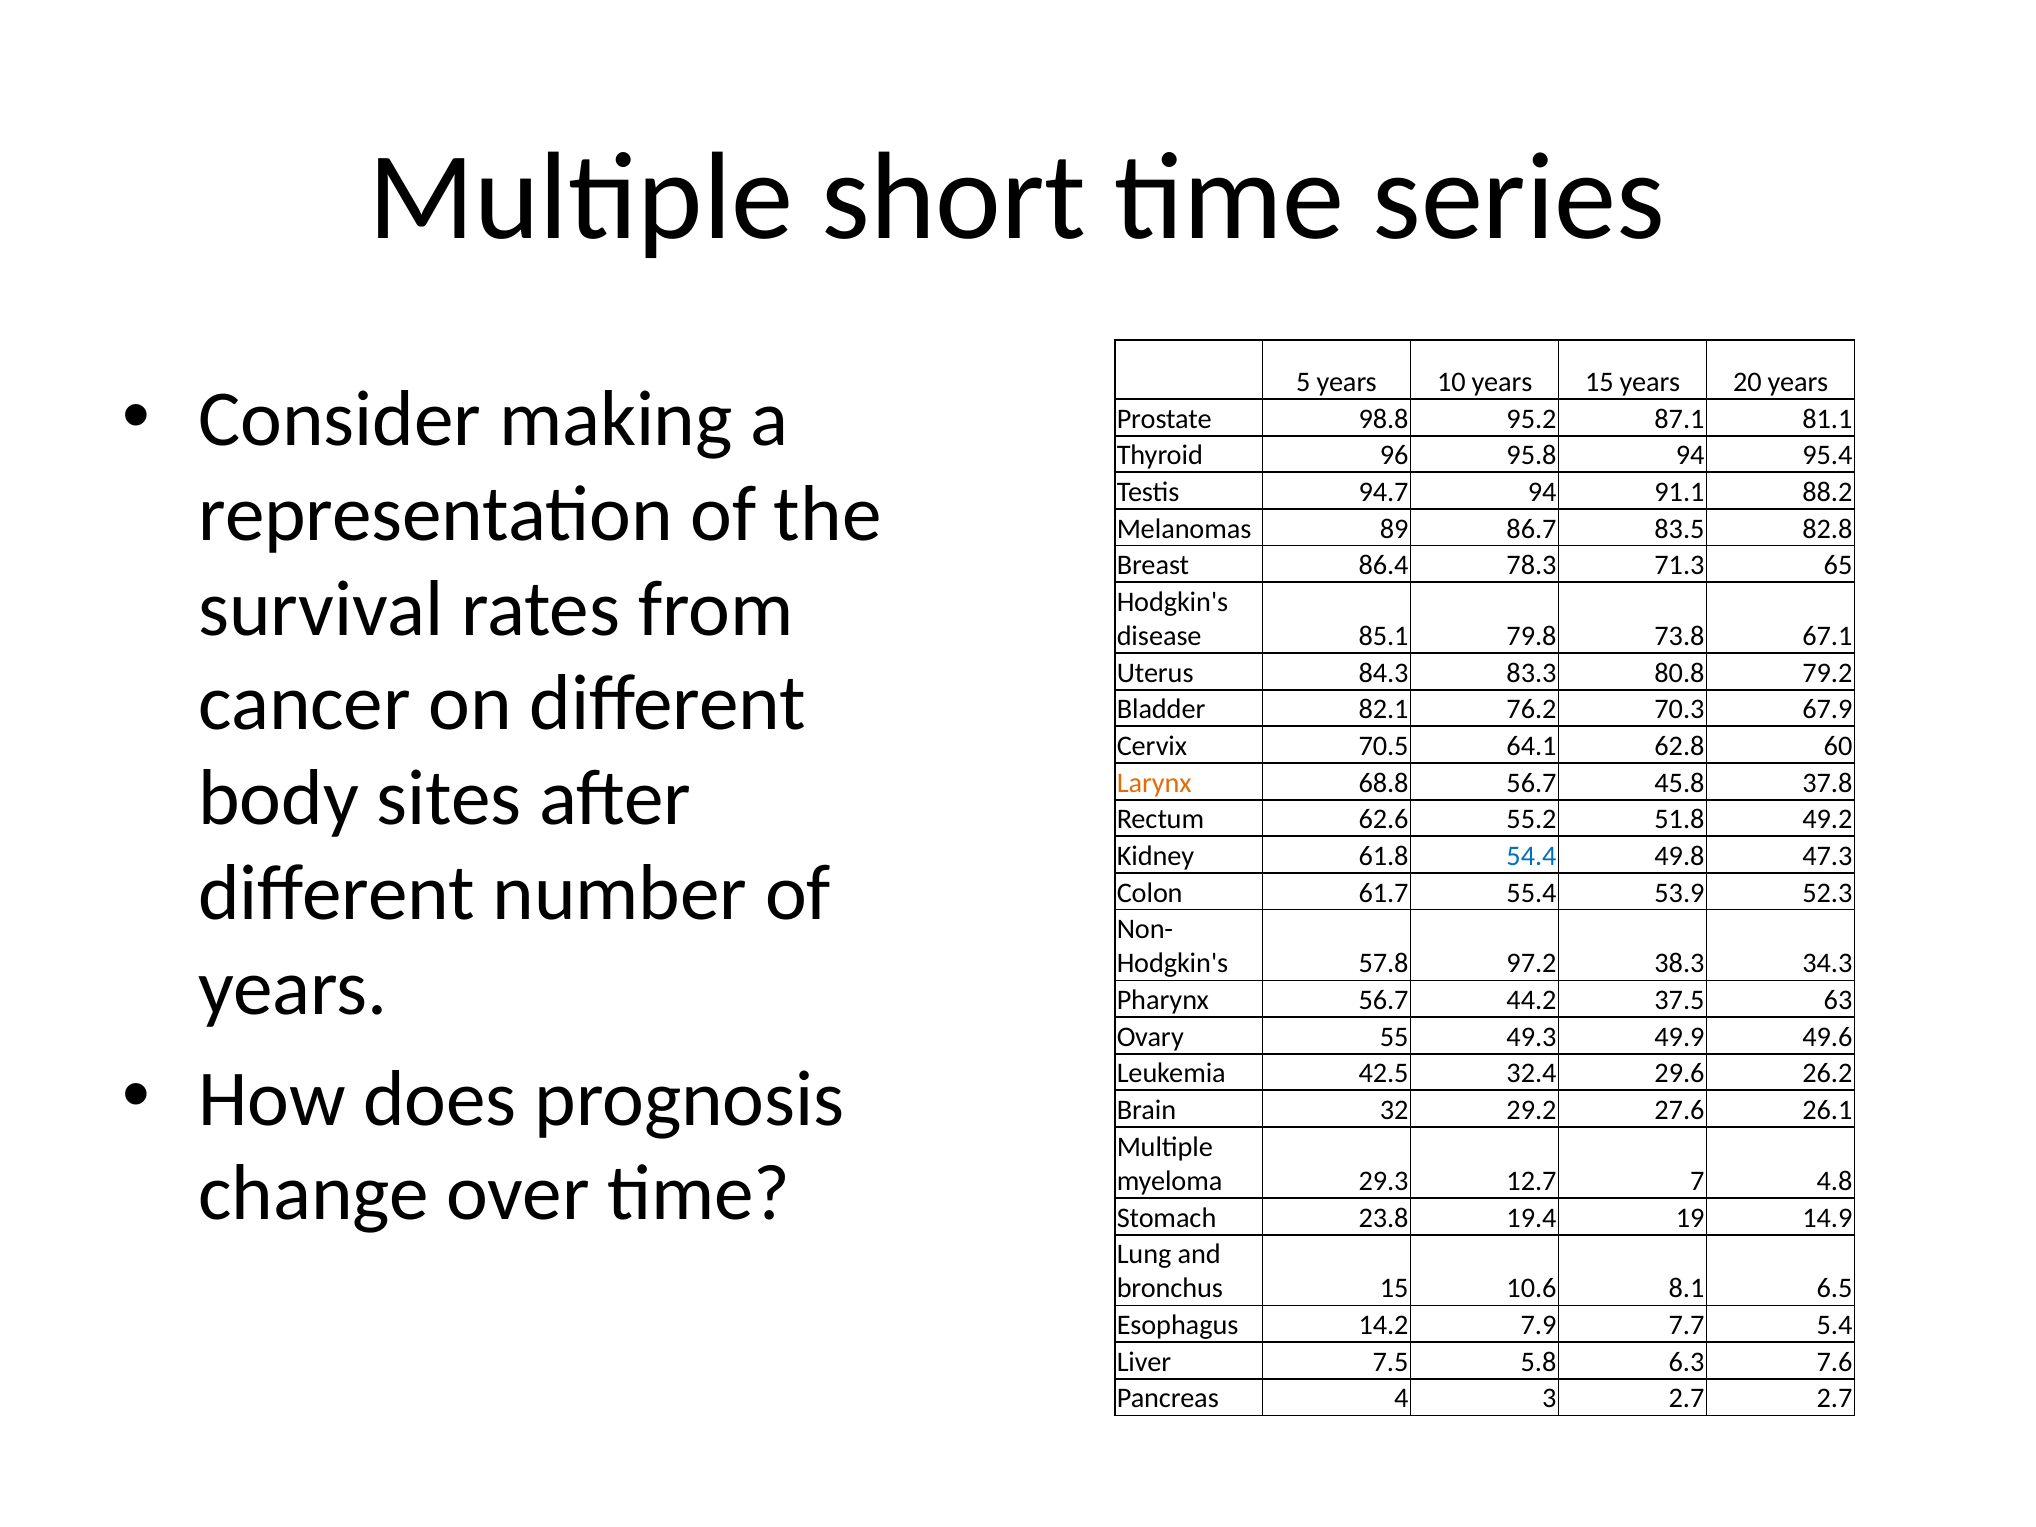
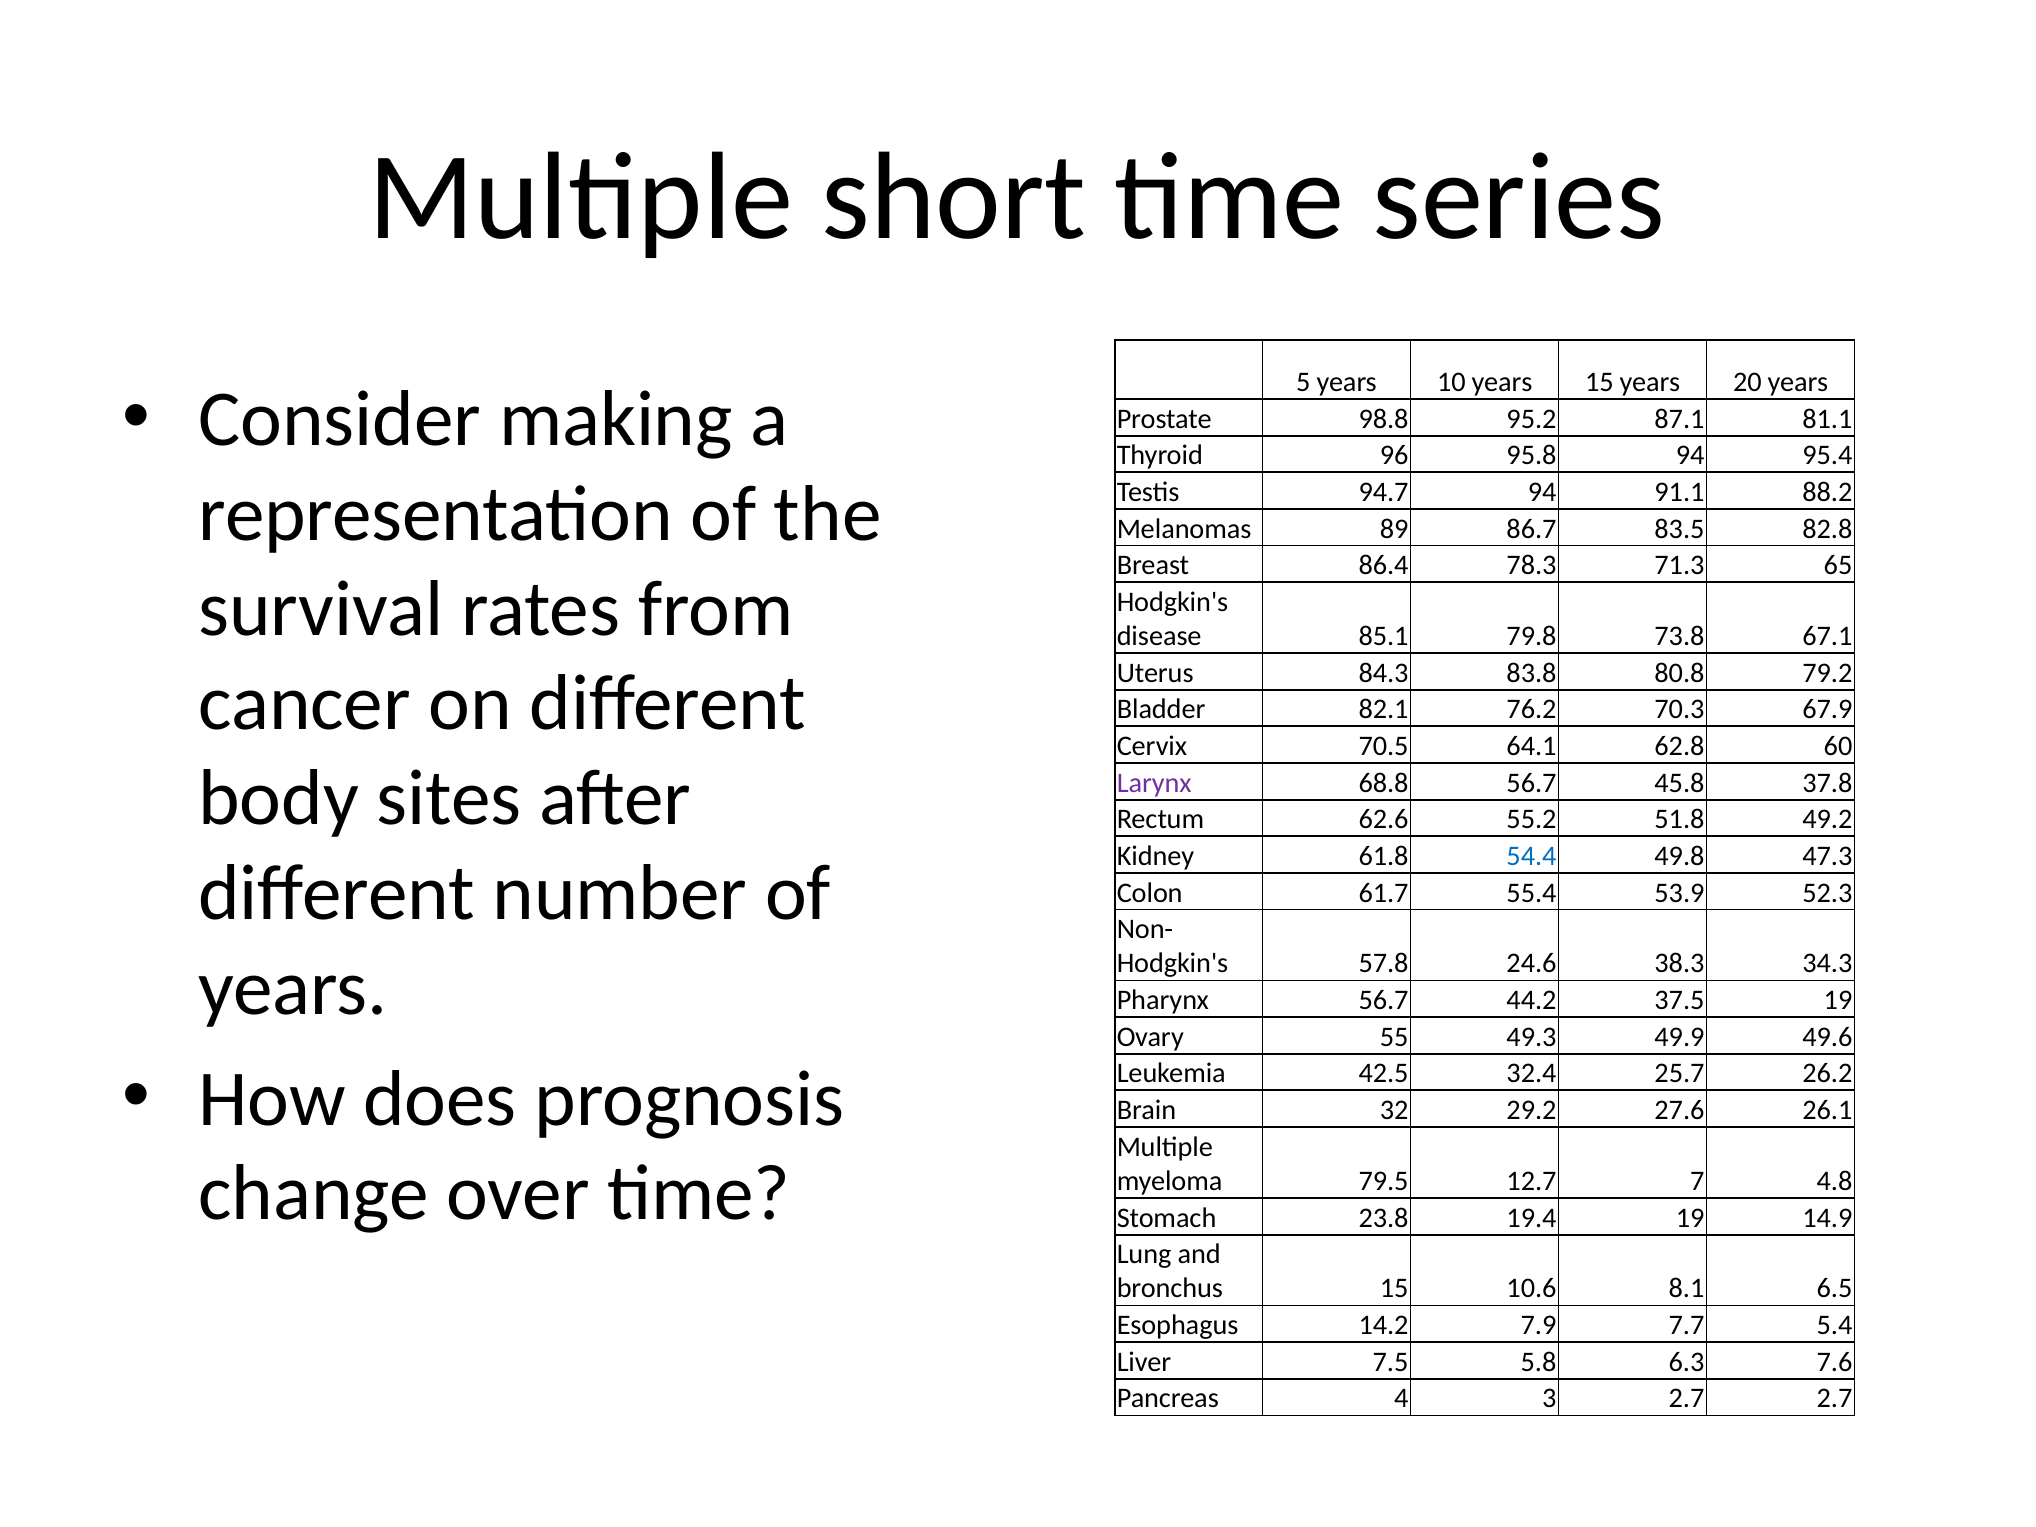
83.3: 83.3 -> 83.8
Larynx colour: orange -> purple
97.2: 97.2 -> 24.6
37.5 63: 63 -> 19
29.6: 29.6 -> 25.7
29.3: 29.3 -> 79.5
